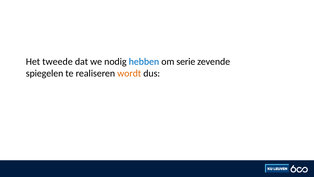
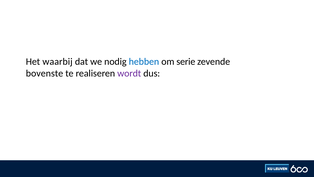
tweede: tweede -> waarbij
spiegelen: spiegelen -> bovenste
wordt colour: orange -> purple
